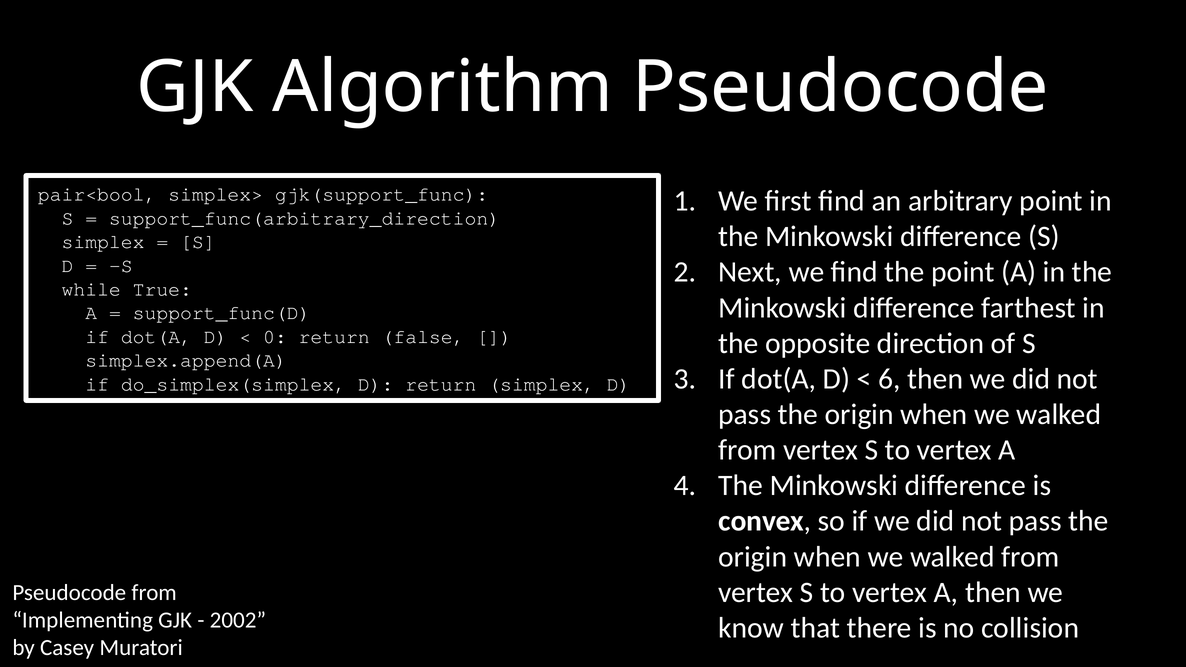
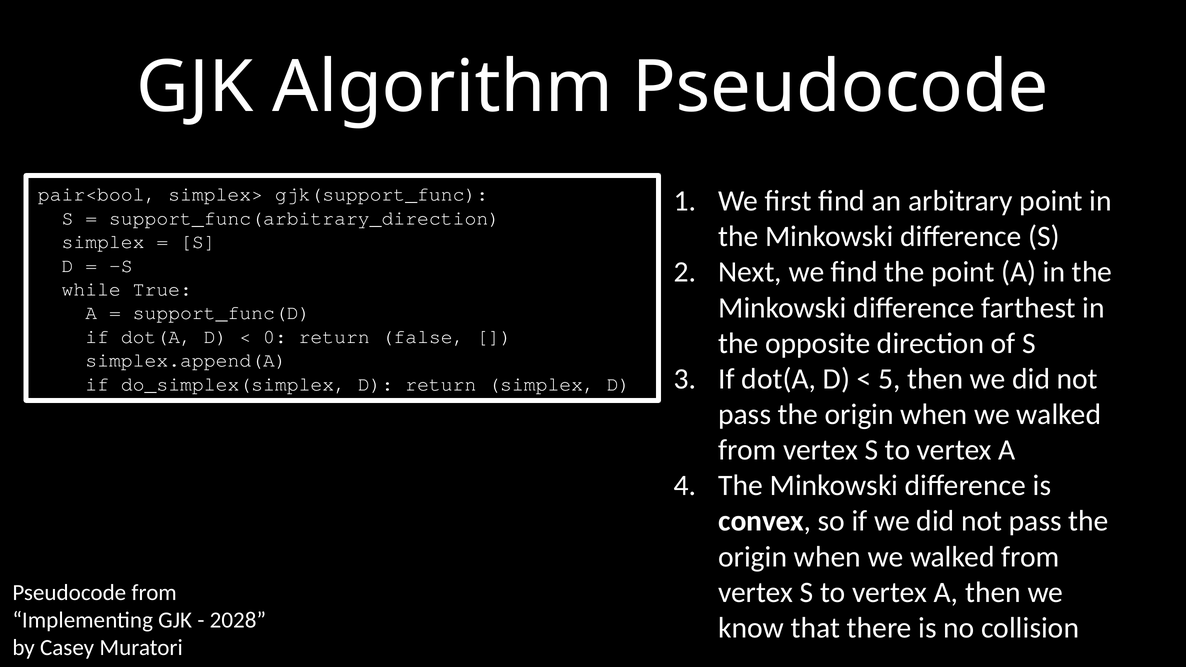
6: 6 -> 5
2002: 2002 -> 2028
